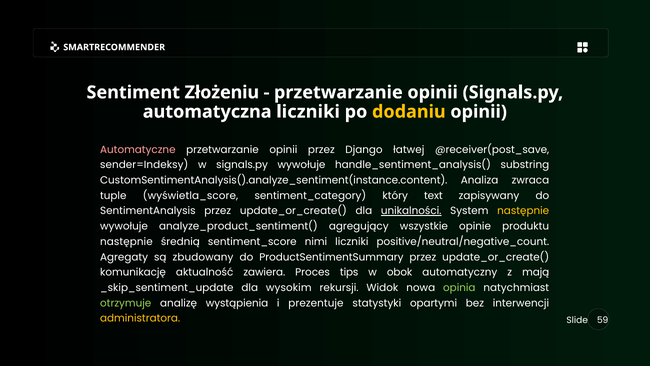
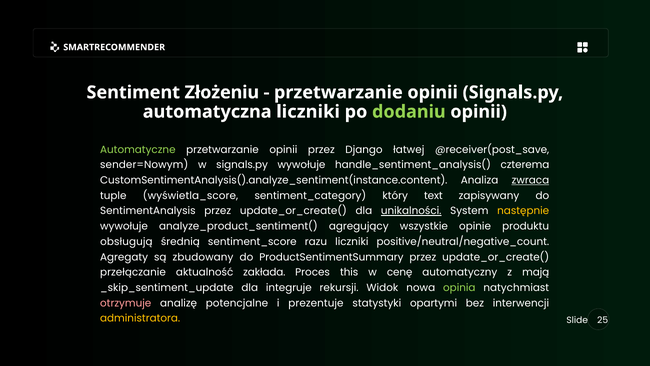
dodaniu colour: yellow -> light green
Automatyczne colour: pink -> light green
sender=Indeksy: sender=Indeksy -> sender=Nowym
substring: substring -> czterema
zwraca underline: none -> present
następnie at (126, 242): następnie -> obsługują
nimi: nimi -> razu
komunikację: komunikację -> przełączanie
zawiera: zawiera -> zakłada
tips: tips -> this
obok: obok -> cenę
wysokim: wysokim -> integruje
otrzymuje colour: light green -> pink
wystąpienia: wystąpienia -> potencjalne
59: 59 -> 25
